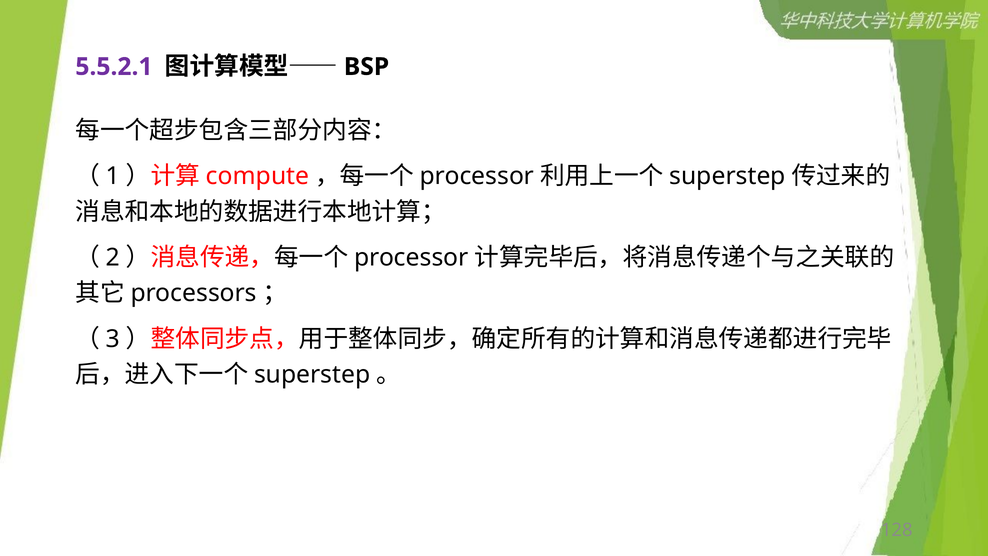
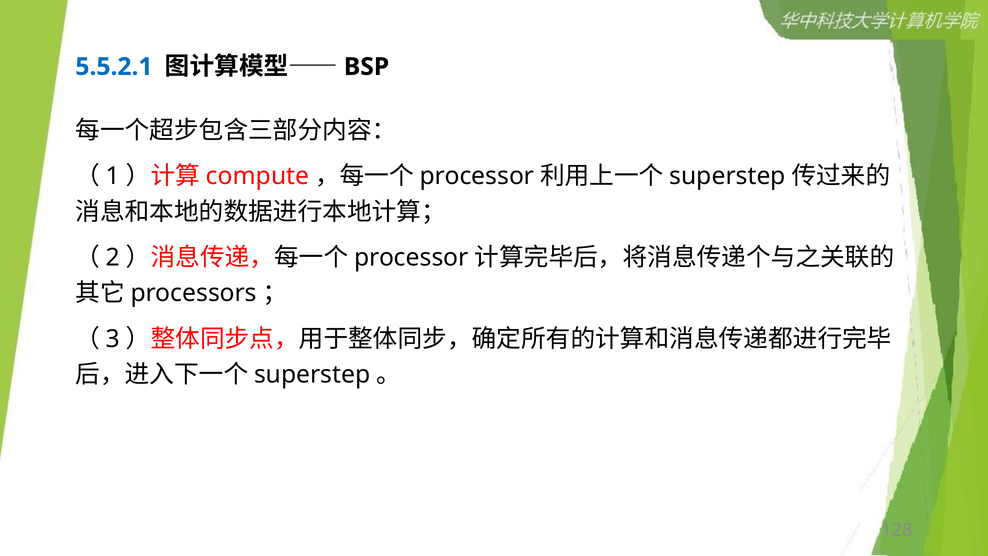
5.5.2.1 colour: purple -> blue
